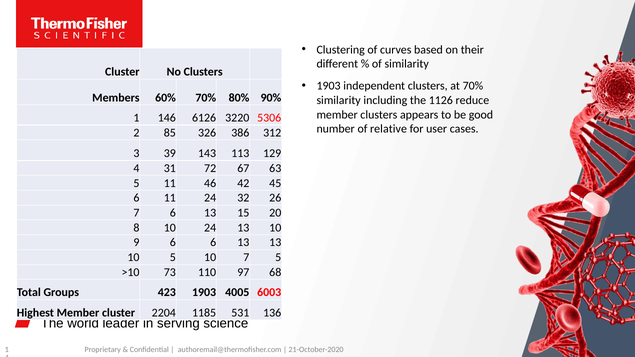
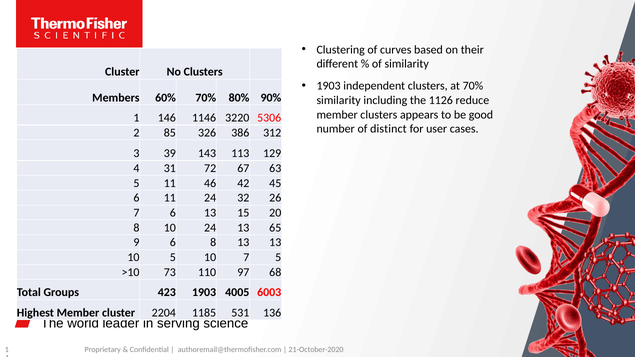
6126: 6126 -> 1146
relative: relative -> distinct
24 13 10: 10 -> 65
6 6: 6 -> 8
